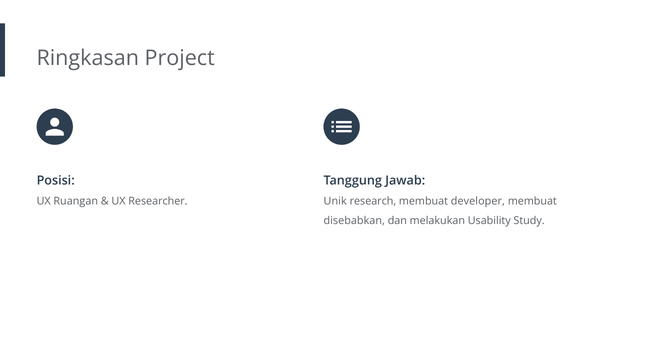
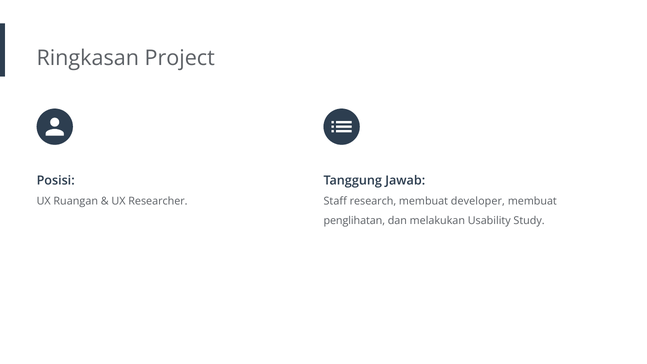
Unik: Unik -> Staff
disebabkan: disebabkan -> penglihatan
